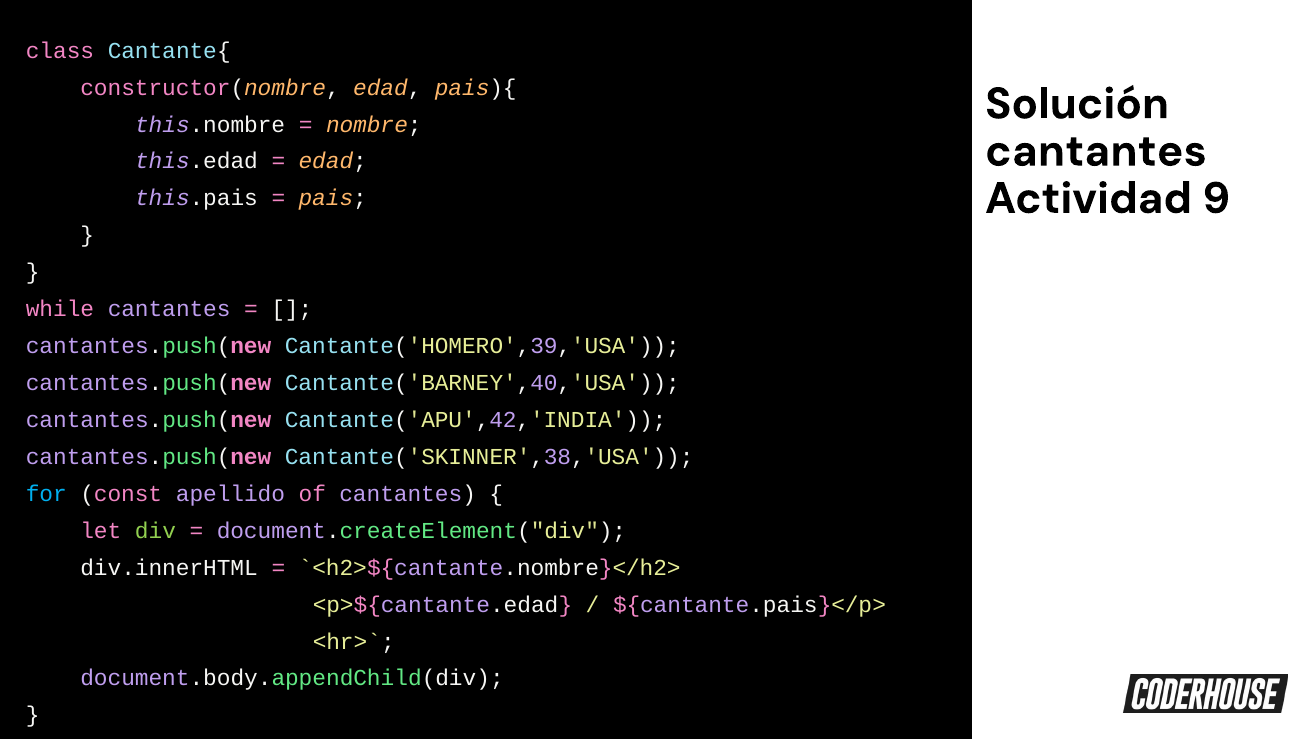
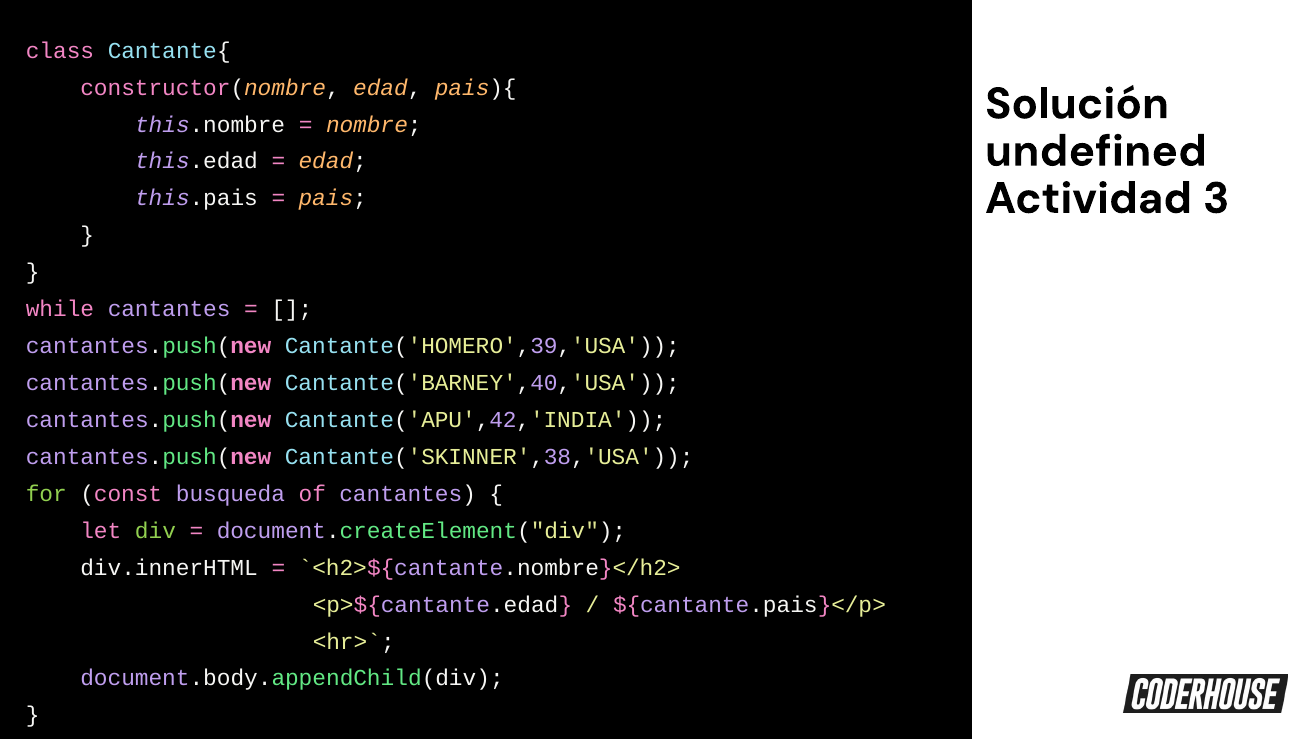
cantantes at (1096, 151): cantantes -> undefined
9: 9 -> 3
for colour: light blue -> light green
apellido: apellido -> busqueda
